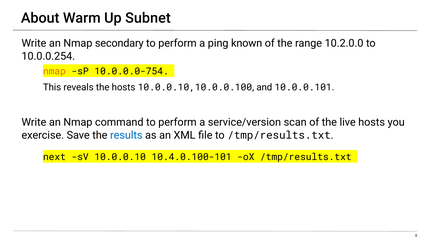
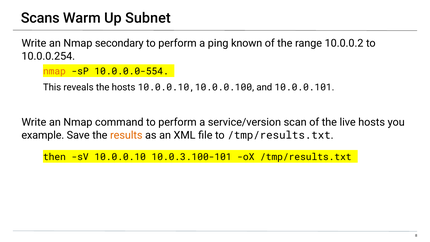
About: About -> Scans
10.2.0.0: 10.2.0.0 -> 10.0.0.2
10.0.0.0-754: 10.0.0.0-754 -> 10.0.0.0-554
exercise: exercise -> example
results colour: blue -> orange
next: next -> then
10.4.0.100-101: 10.4.0.100-101 -> 10.0.3.100-101
